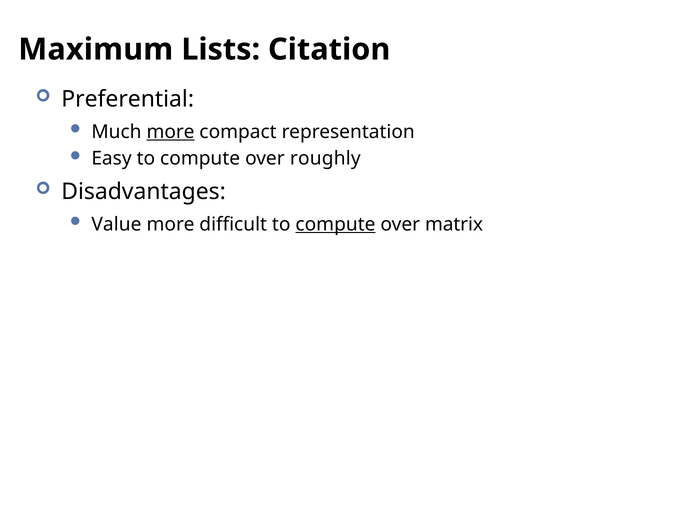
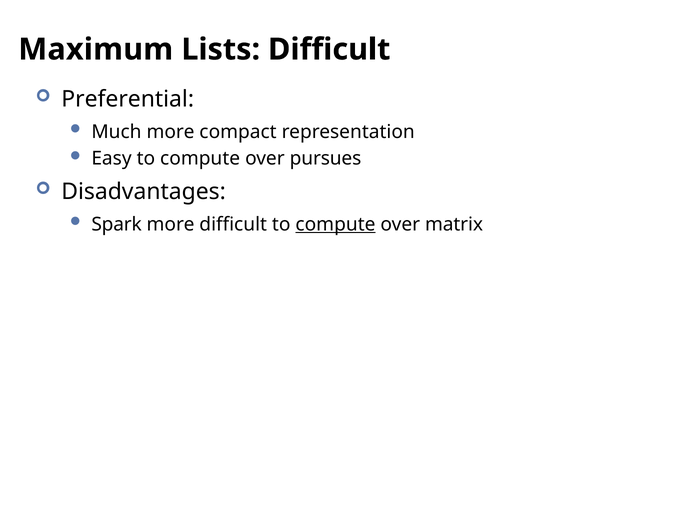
Lists Citation: Citation -> Difficult
more at (171, 132) underline: present -> none
roughly: roughly -> pursues
Value: Value -> Spark
